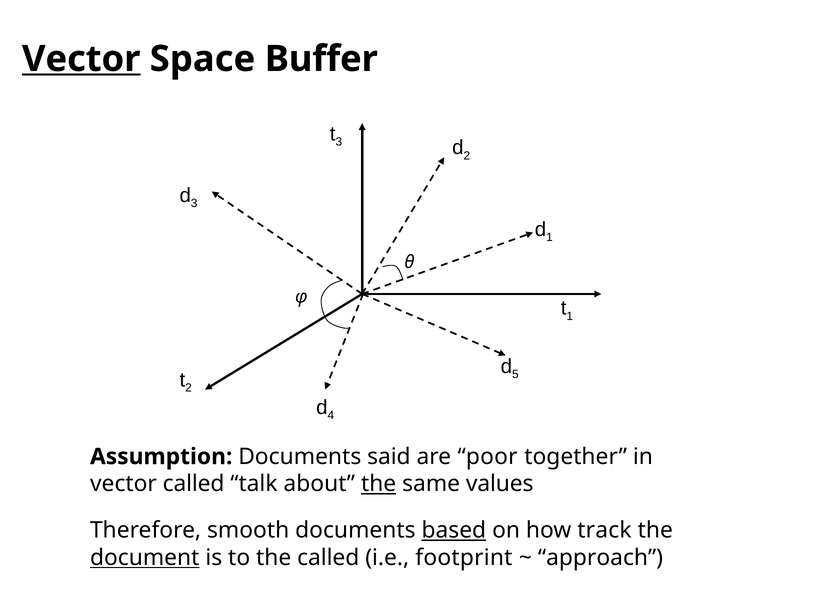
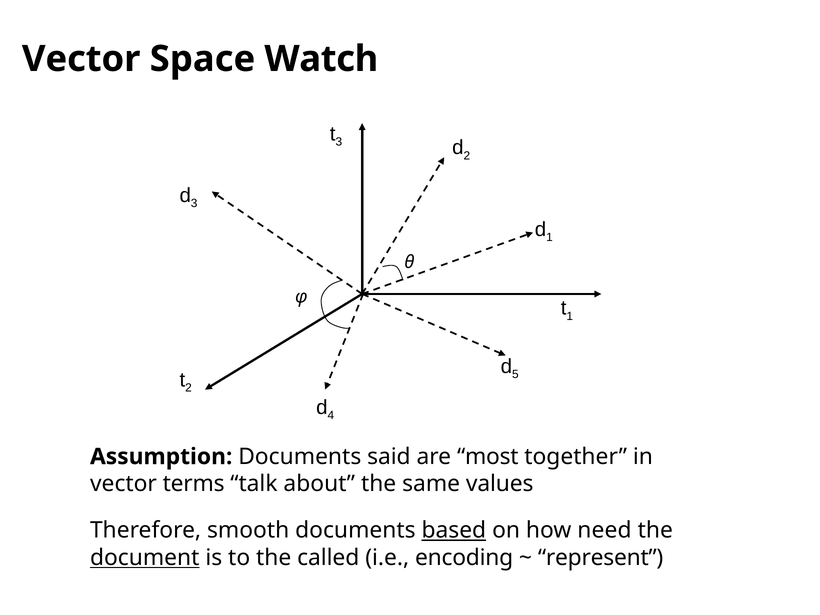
Vector at (81, 59) underline: present -> none
Buffer: Buffer -> Watch
poor: poor -> most
vector called: called -> terms
the at (379, 484) underline: present -> none
track: track -> need
footprint: footprint -> encoding
approach: approach -> represent
